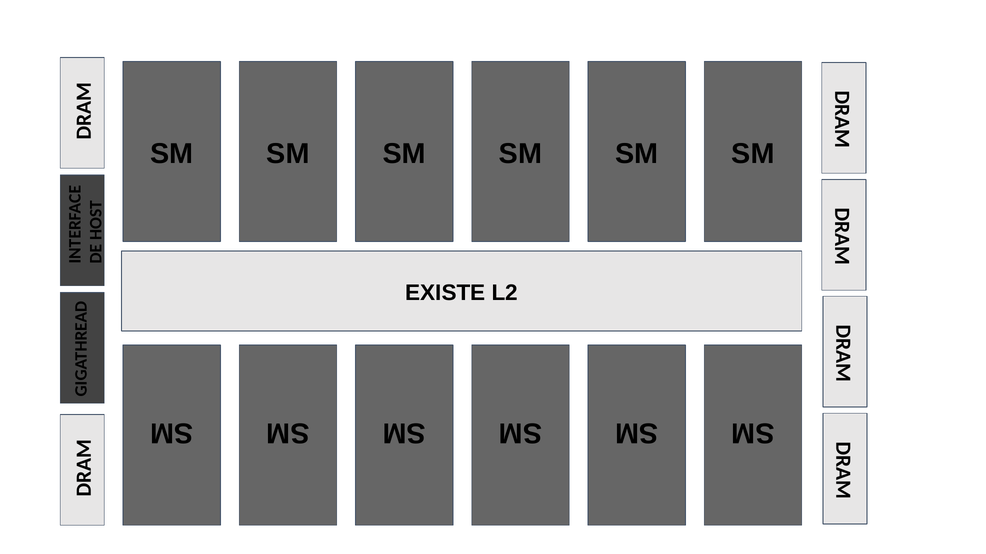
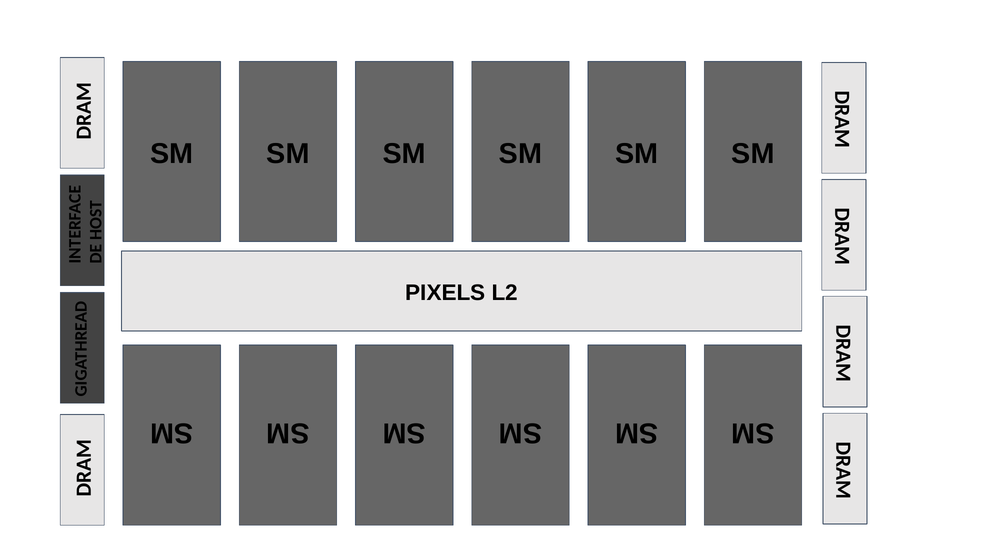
EXISTE: EXISTE -> PIXELS
